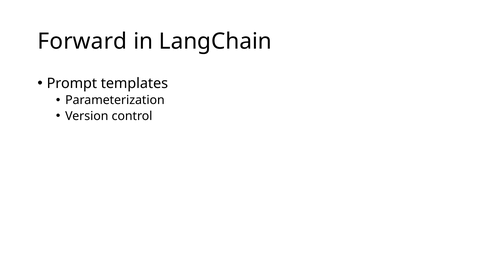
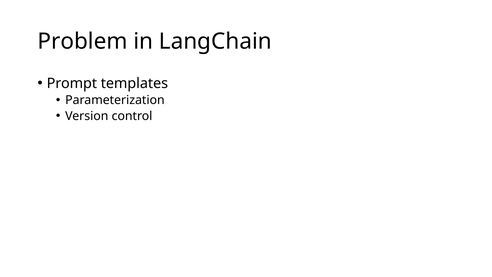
Forward: Forward -> Problem
